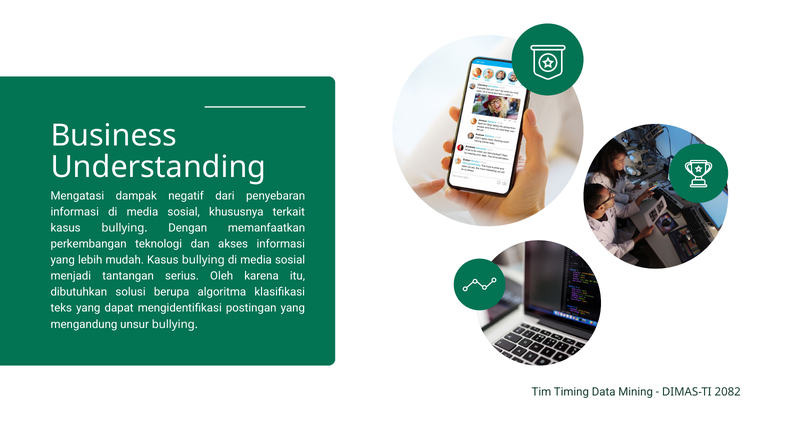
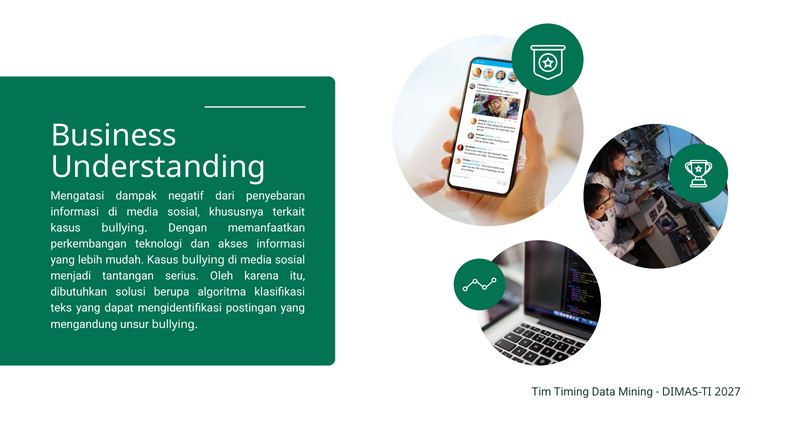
2082: 2082 -> 2027
